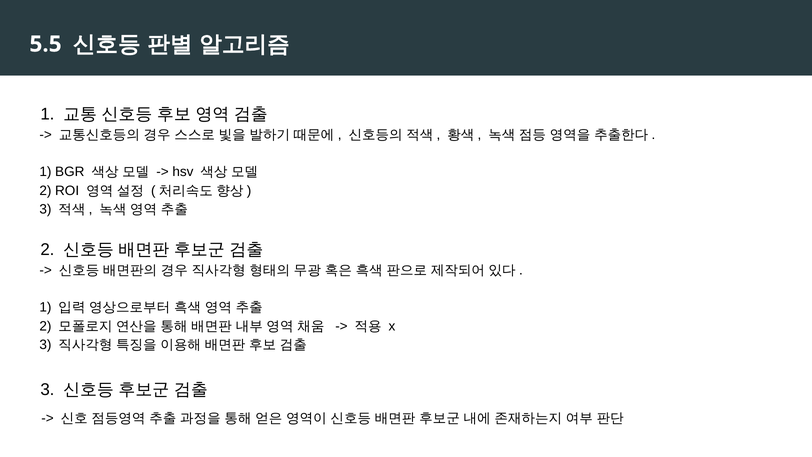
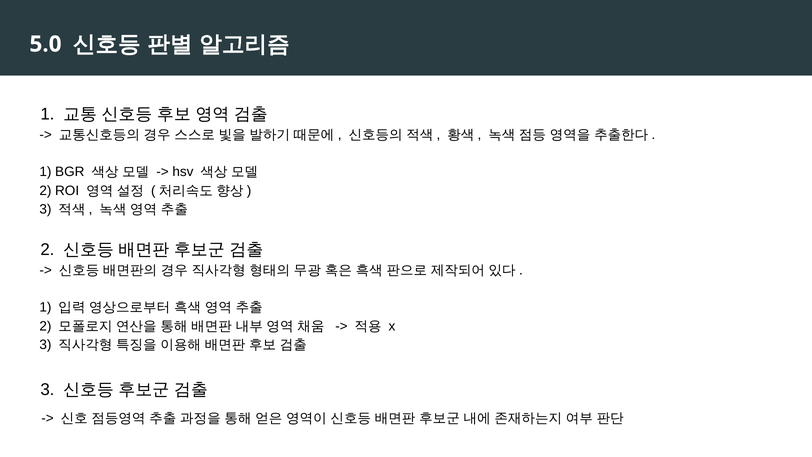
5.5: 5.5 -> 5.0
